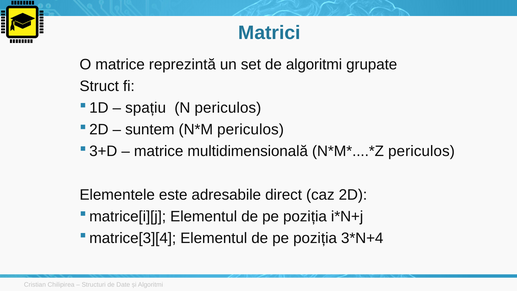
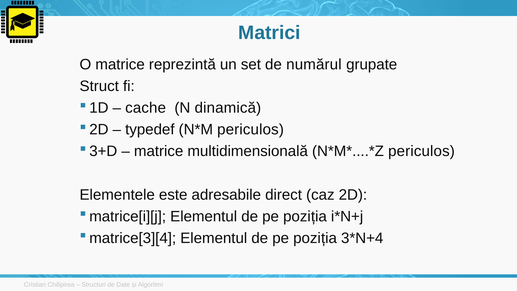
de algoritmi: algoritmi -> numărul
spațiu: spațiu -> cache
N periculos: periculos -> dinamică
suntem: suntem -> typedef
